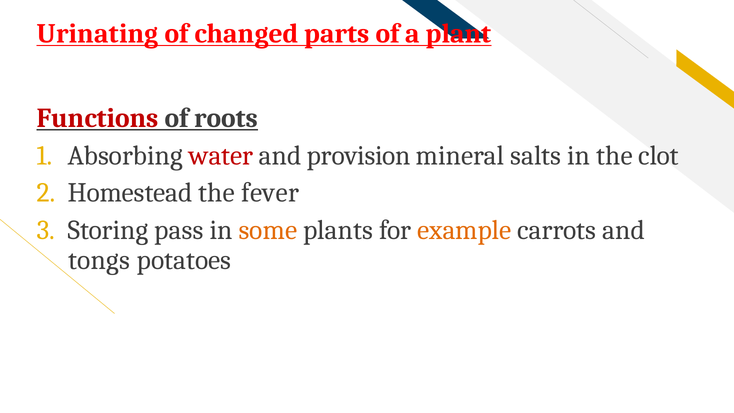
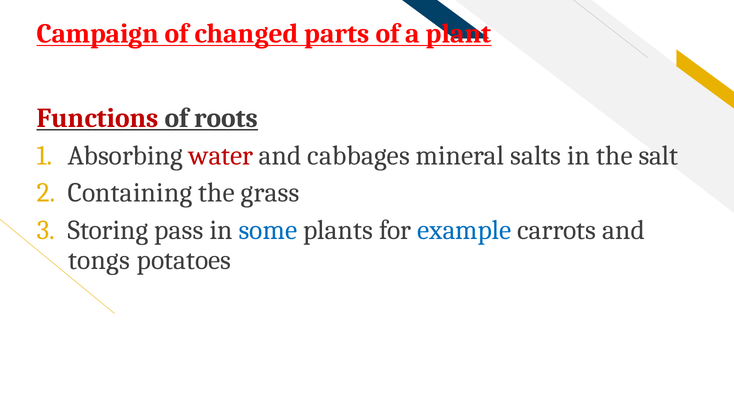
Urinating: Urinating -> Campaign
provision: provision -> cabbages
clot: clot -> salt
Homestead: Homestead -> Containing
fever: fever -> grass
some colour: orange -> blue
example colour: orange -> blue
